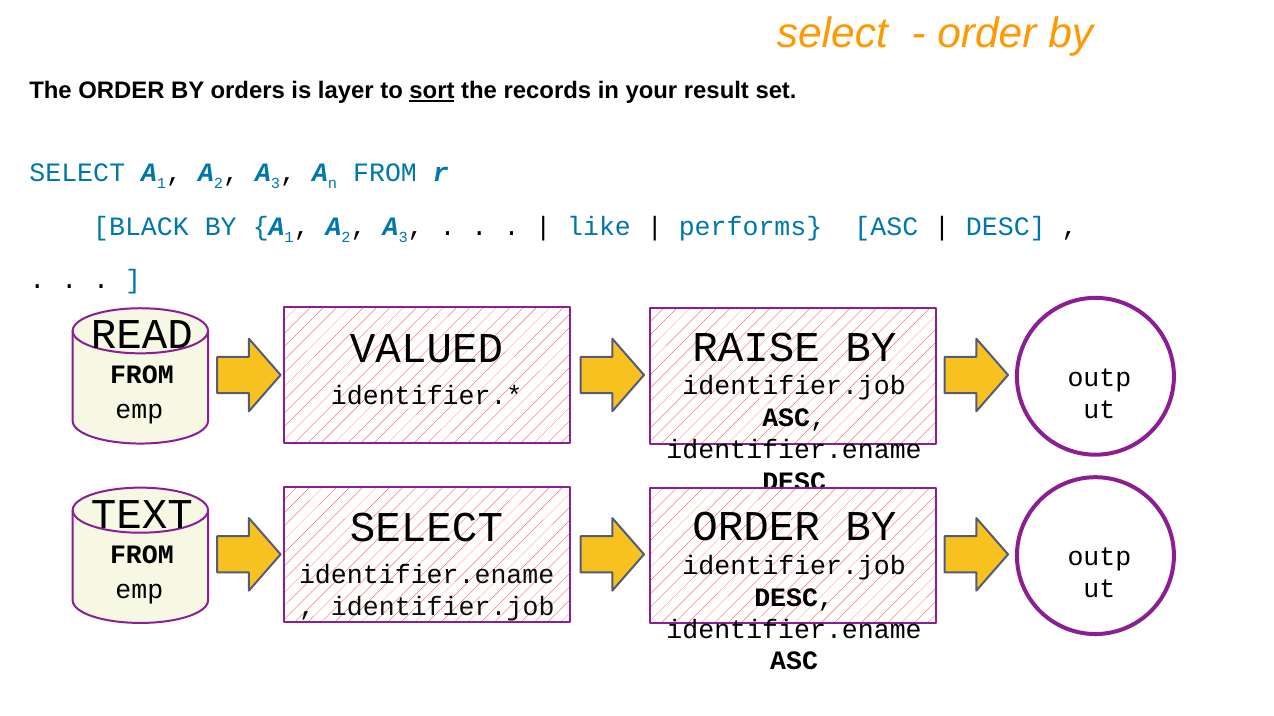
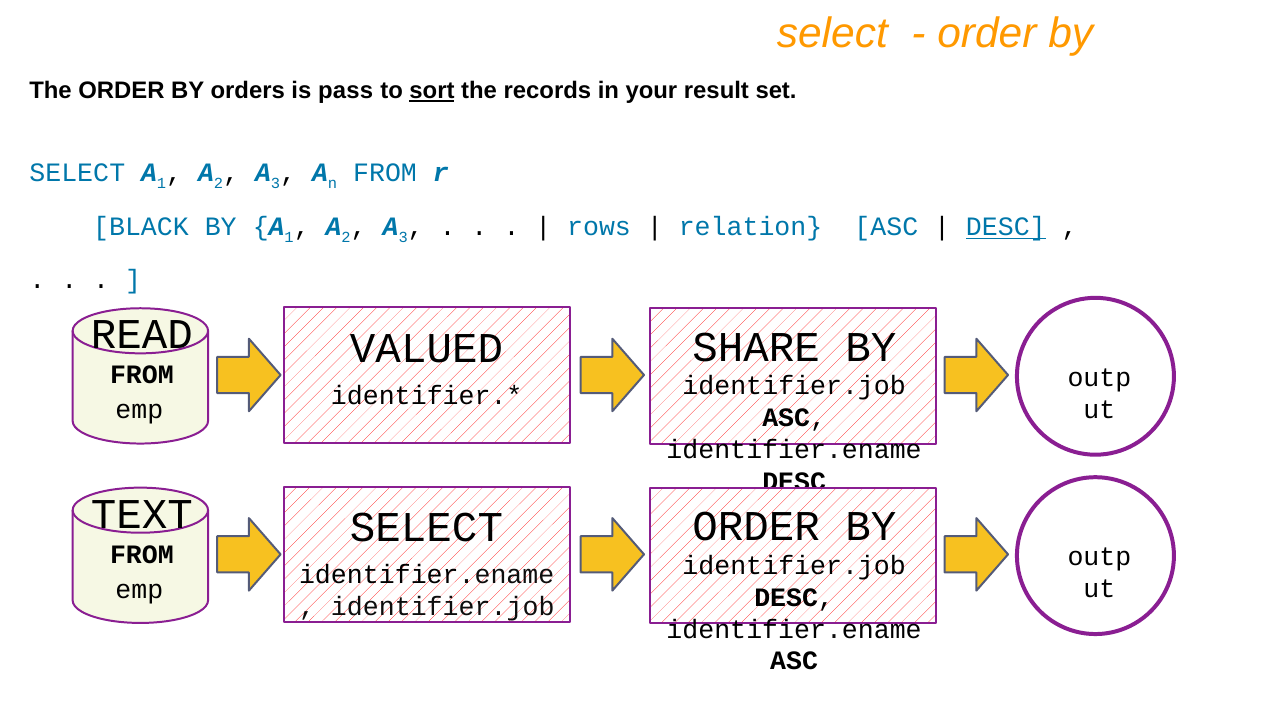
layer: layer -> pass
like: like -> rows
performs: performs -> relation
DESC at (1006, 227) underline: none -> present
RAISE: RAISE -> SHARE
